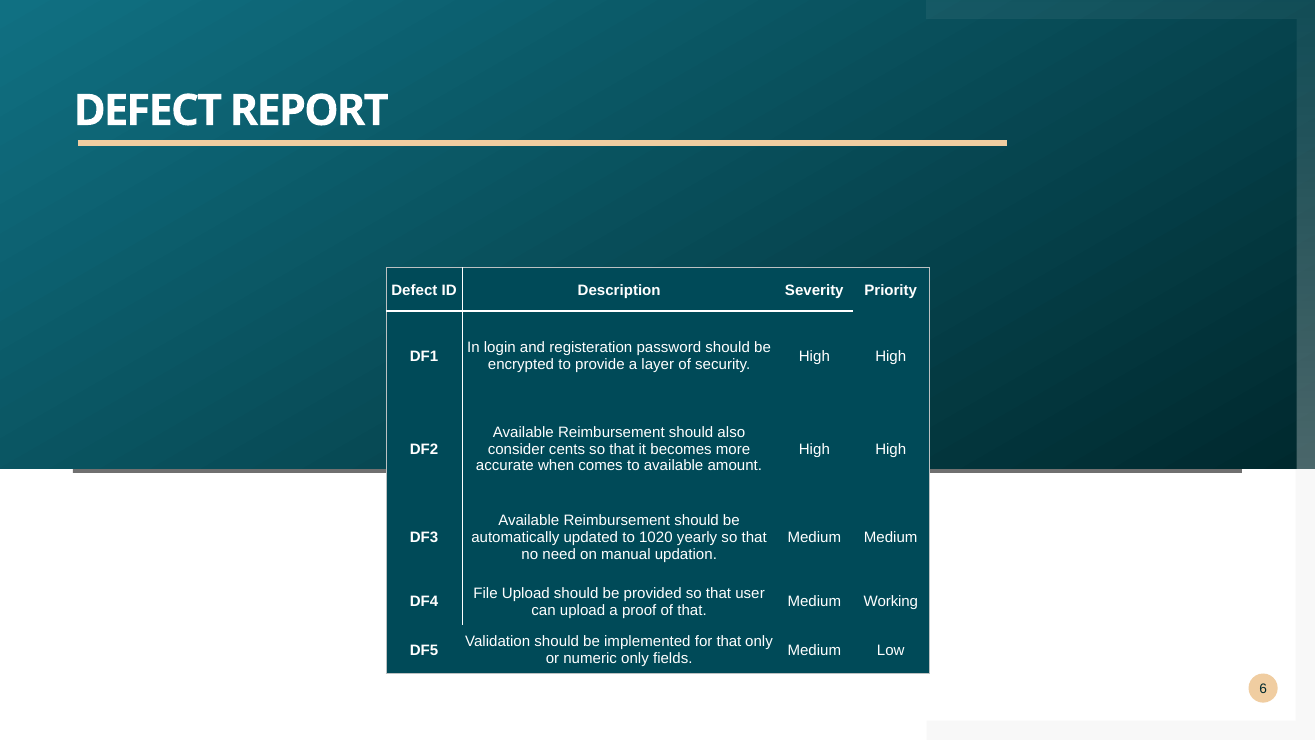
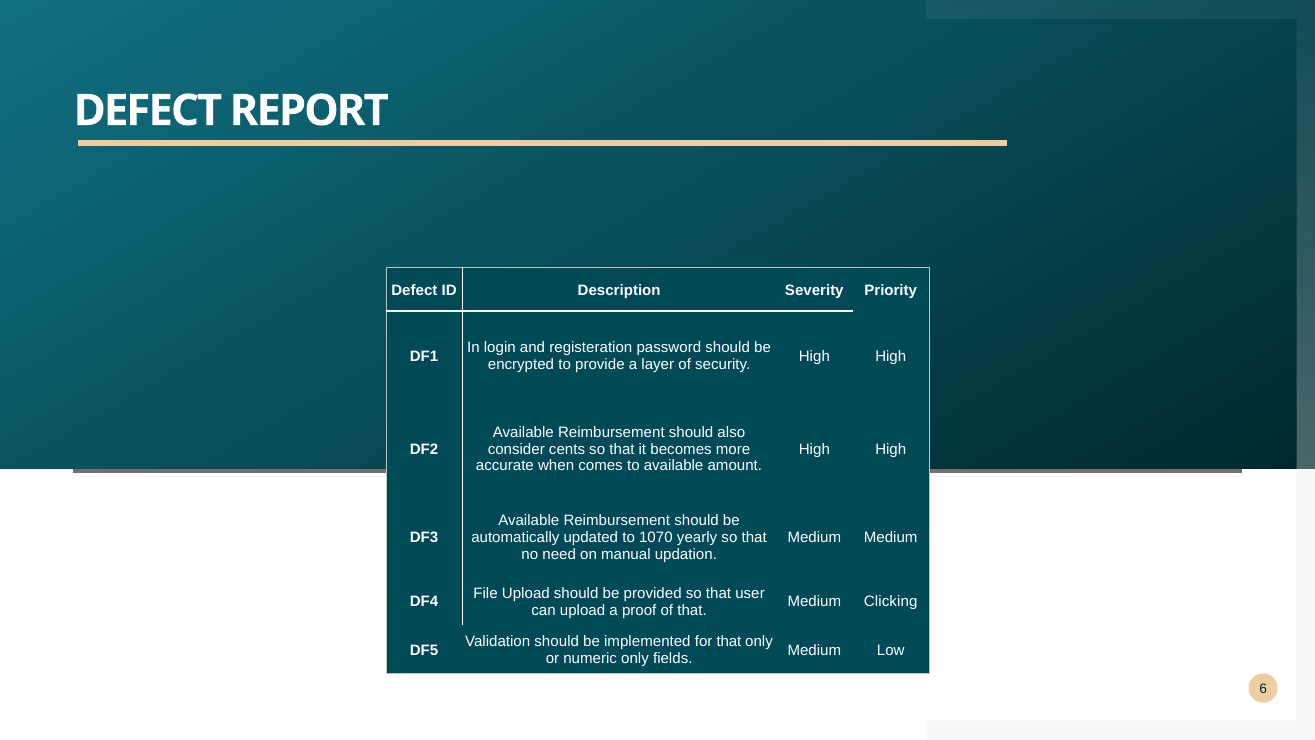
1020: 1020 -> 1070
Working: Working -> Clicking
